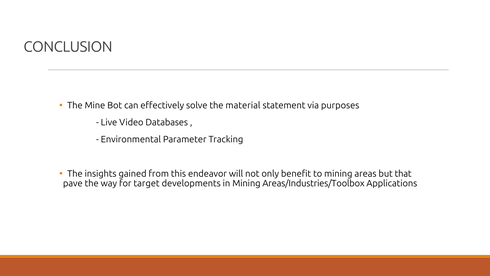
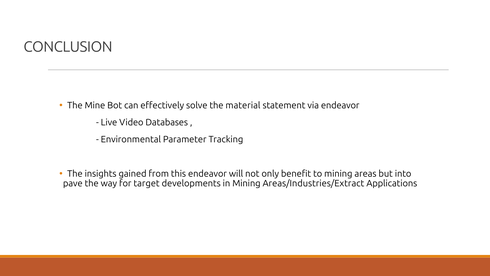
via purposes: purposes -> endeavor
that: that -> into
Areas/Industries/Toolbox: Areas/Industries/Toolbox -> Areas/Industries/Extract
